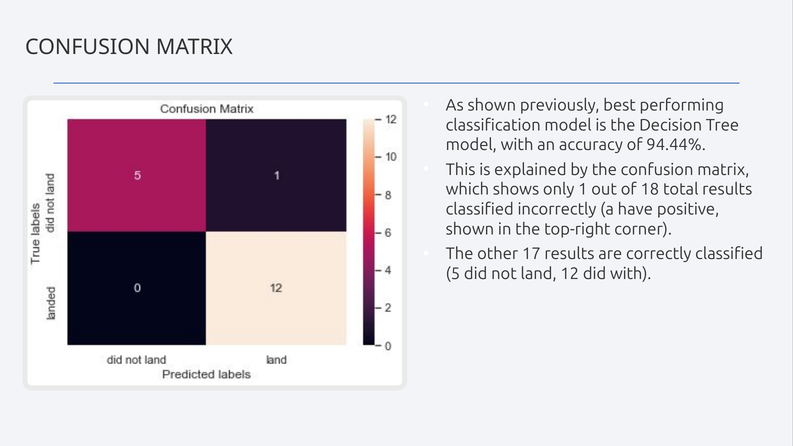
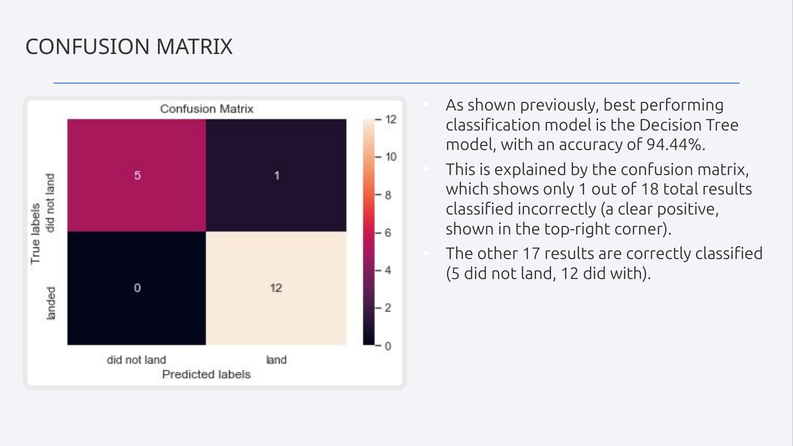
have: have -> clear
